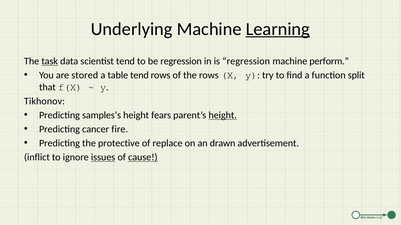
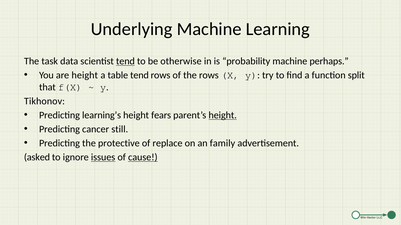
Learning underline: present -> none
task underline: present -> none
tend at (125, 61) underline: none -> present
be regression: regression -> otherwise
is regression: regression -> probability
perform: perform -> perhaps
are stored: stored -> height
samples’s: samples’s -> learning’s
fire: fire -> still
drawn: drawn -> family
inflict: inflict -> asked
